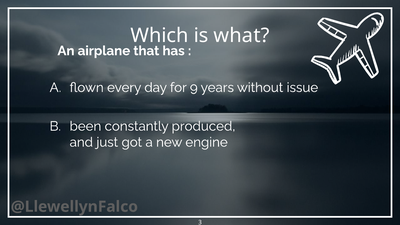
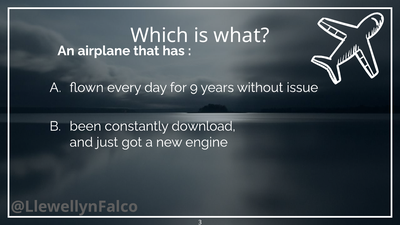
produced: produced -> download
